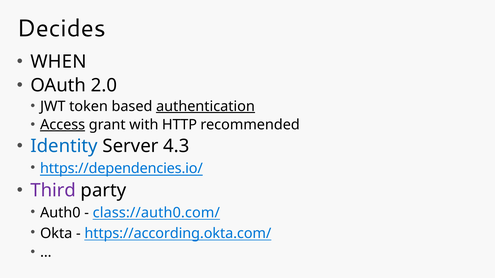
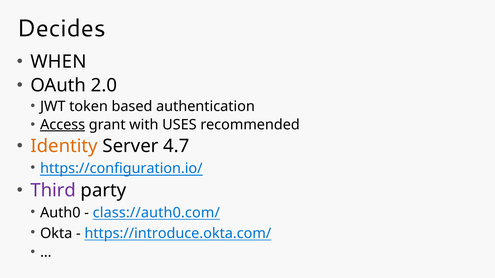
authentication underline: present -> none
HTTP: HTTP -> USES
Identity colour: blue -> orange
4.3: 4.3 -> 4.7
https://dependencies.io/: https://dependencies.io/ -> https://configuration.io/
https://according.okta.com/: https://according.okta.com/ -> https://introduce.okta.com/
